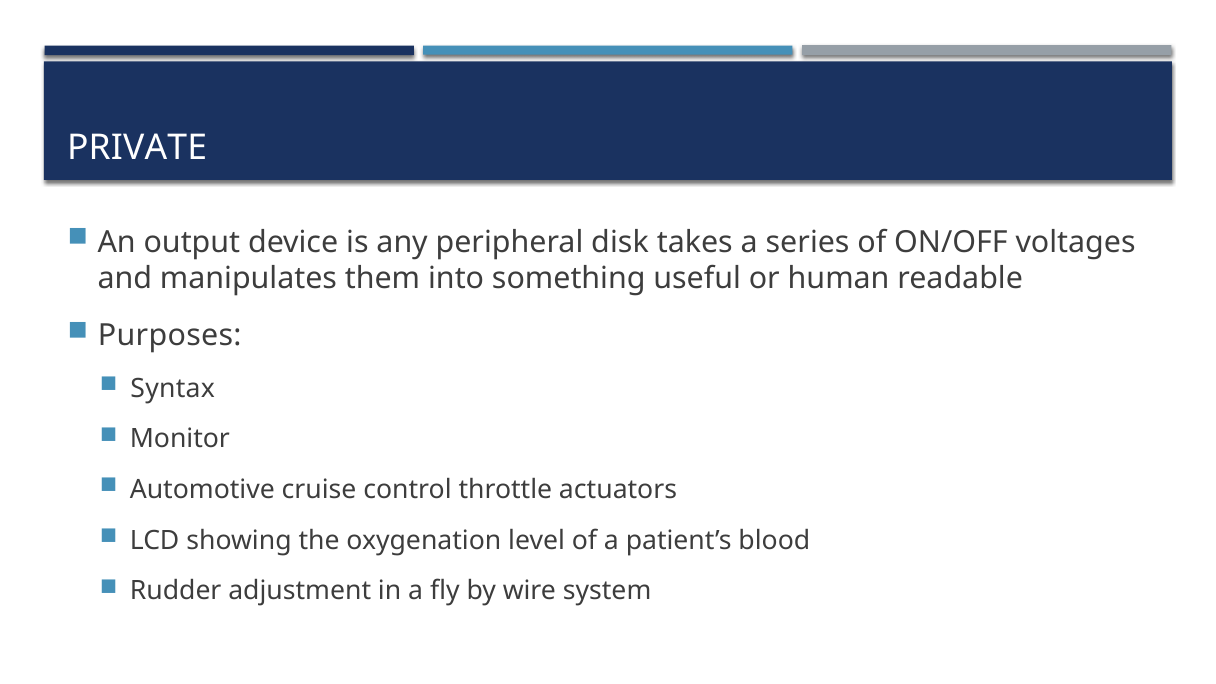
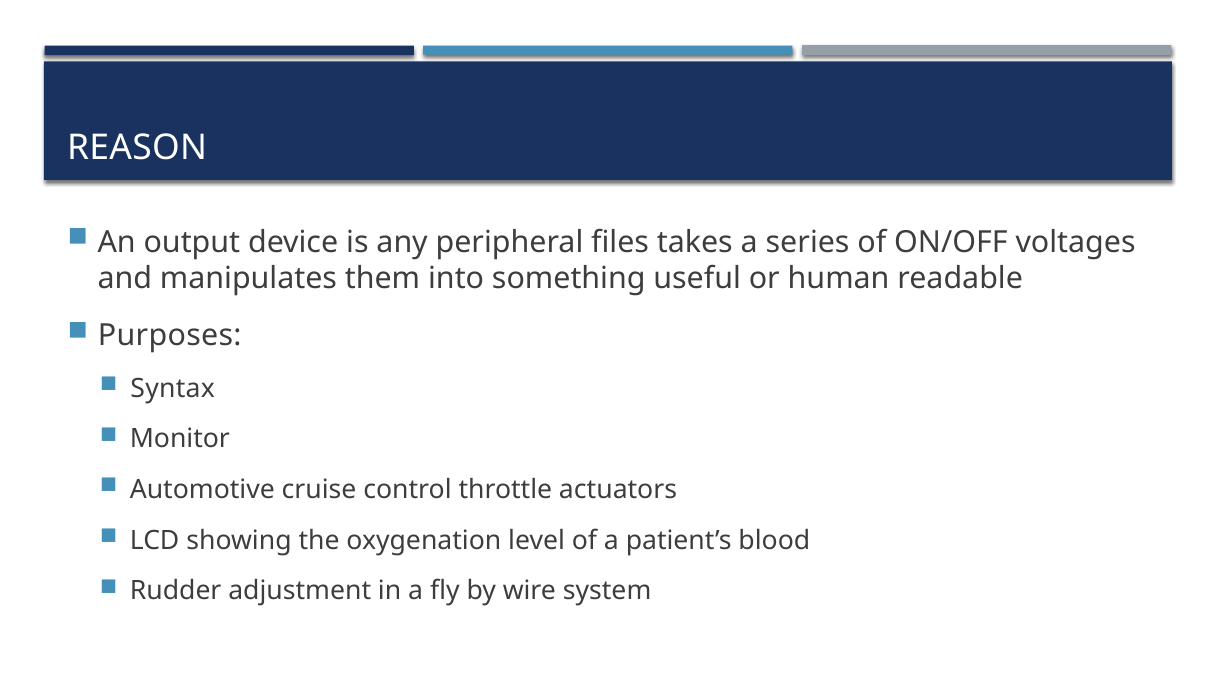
PRIVATE: PRIVATE -> REASON
disk: disk -> files
